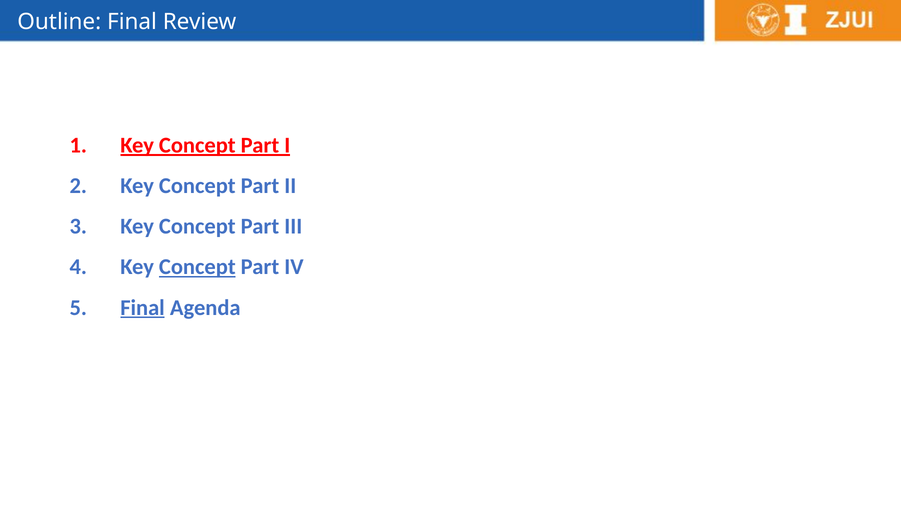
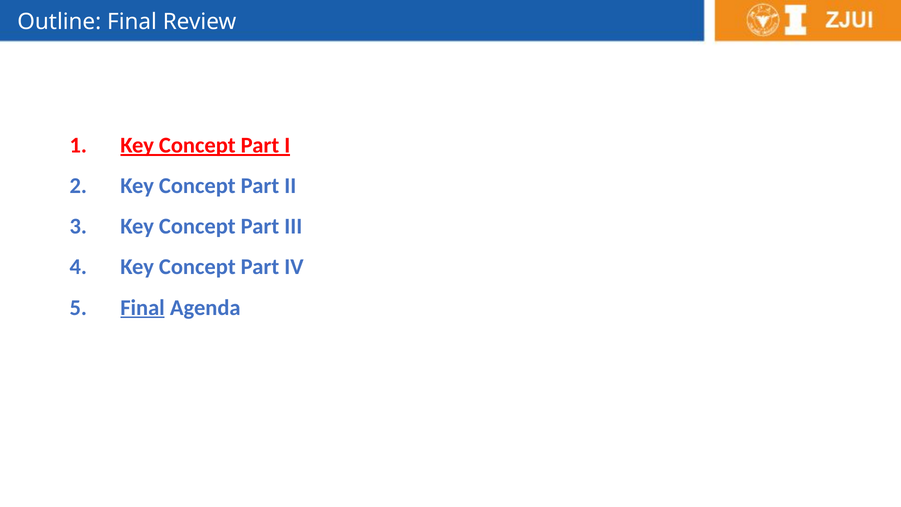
Concept at (197, 267) underline: present -> none
